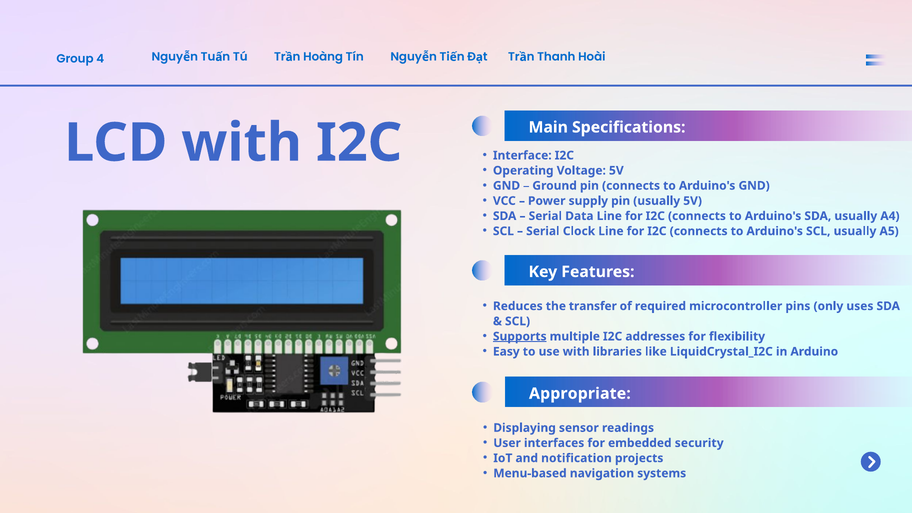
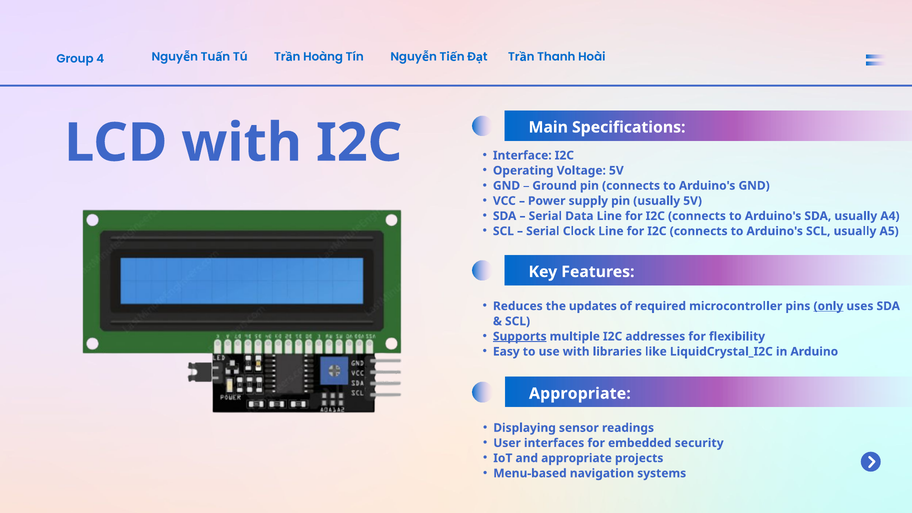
transfer: transfer -> updates
only underline: none -> present
and notification: notification -> appropriate
